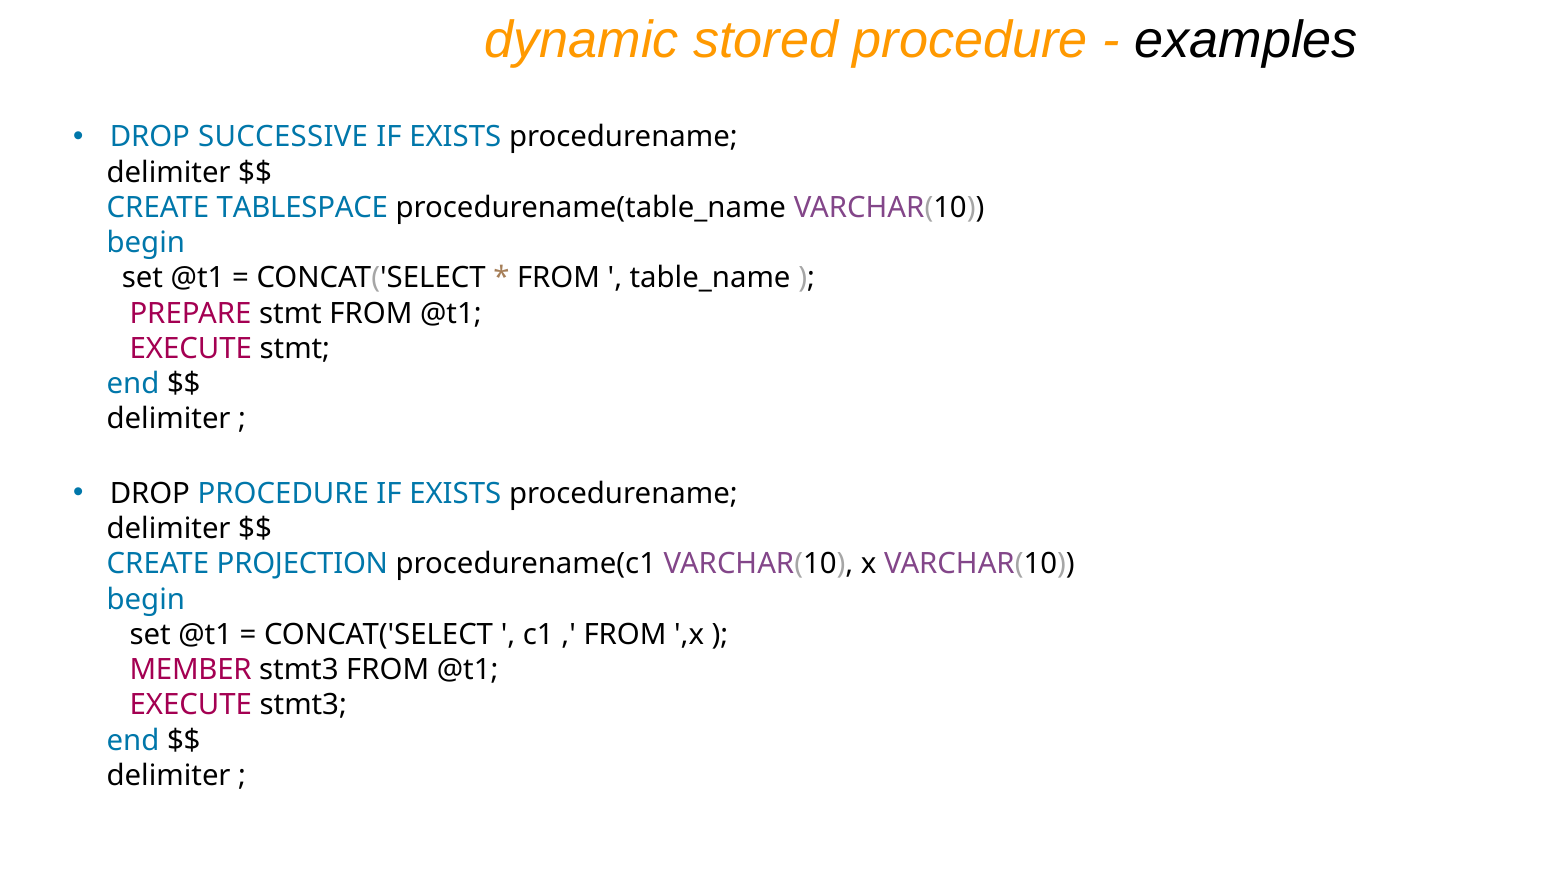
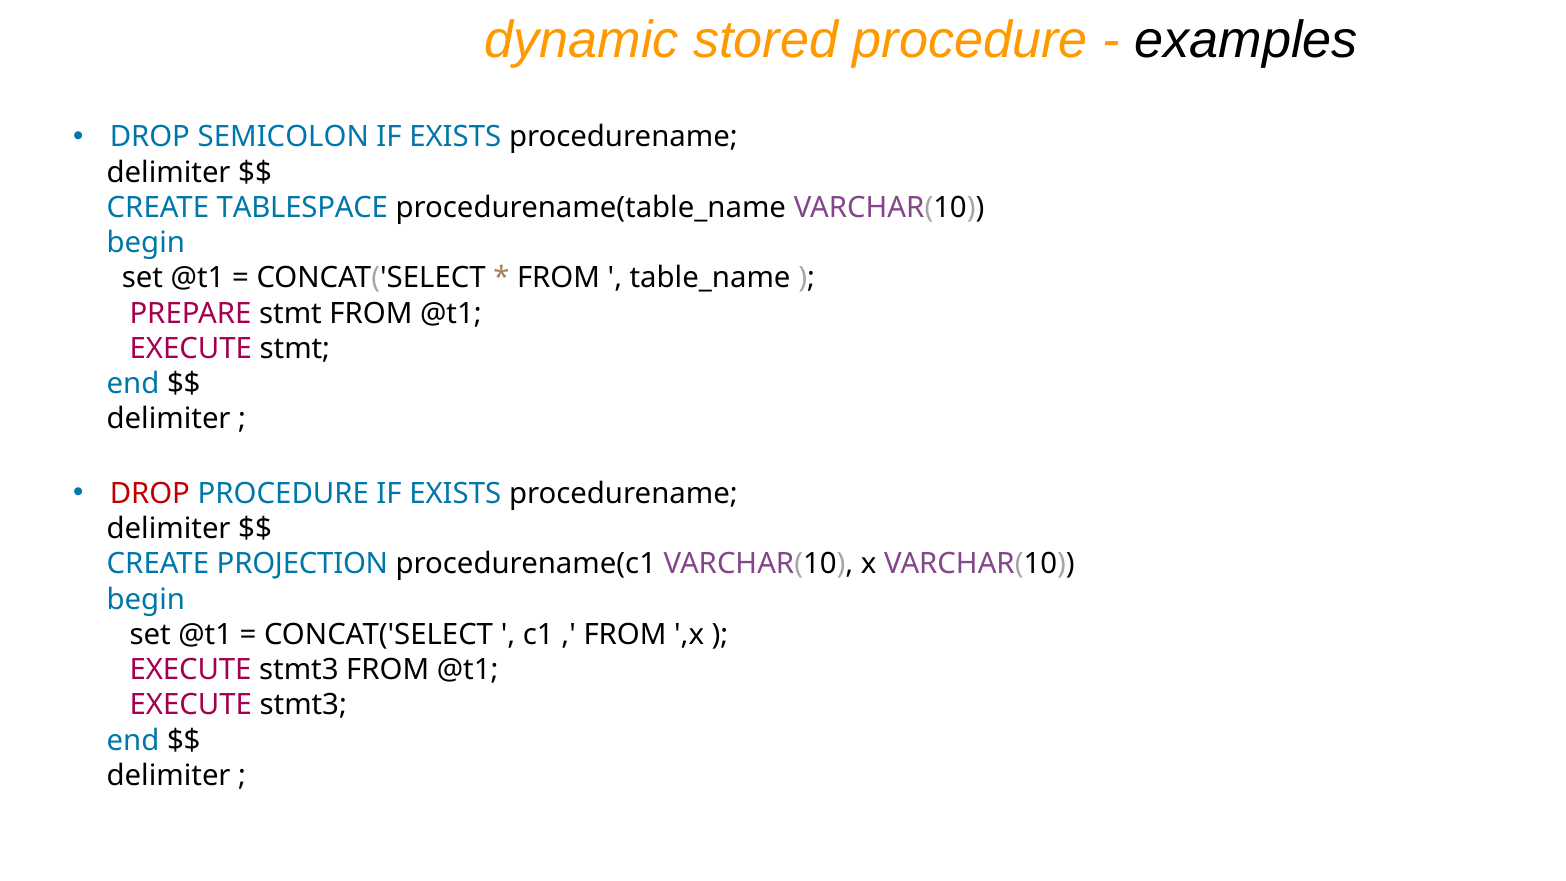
SUCCESSIVE: SUCCESSIVE -> SEMICOLON
DROP at (150, 494) colour: black -> red
MEMBER at (191, 670): MEMBER -> EXECUTE
